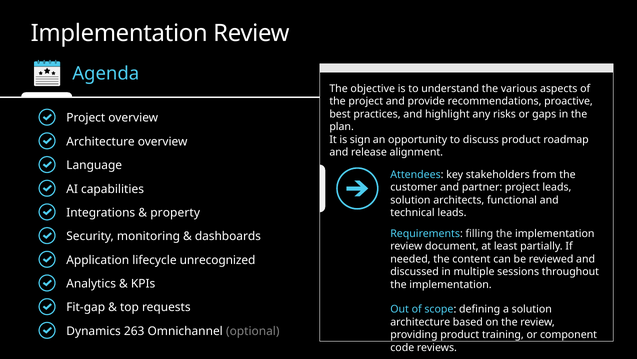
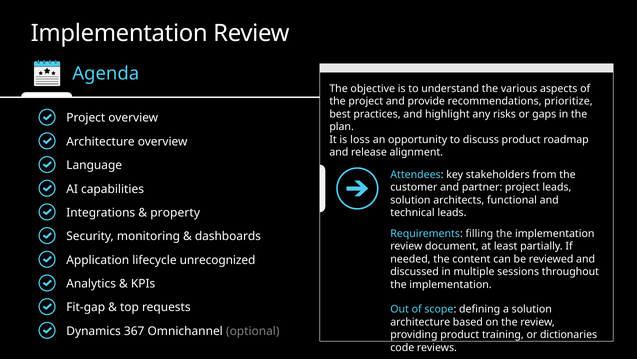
proactive: proactive -> prioritize
sign: sign -> loss
263: 263 -> 367
component: component -> dictionaries
